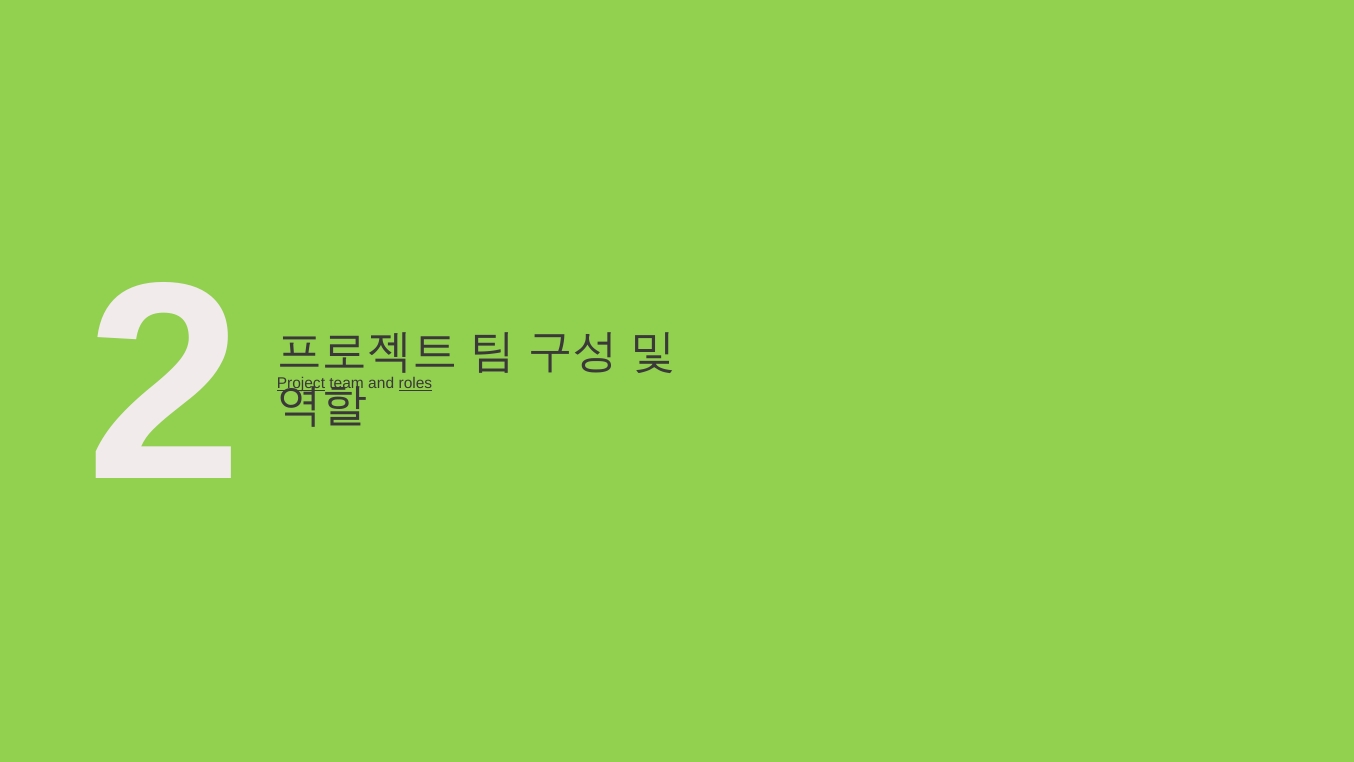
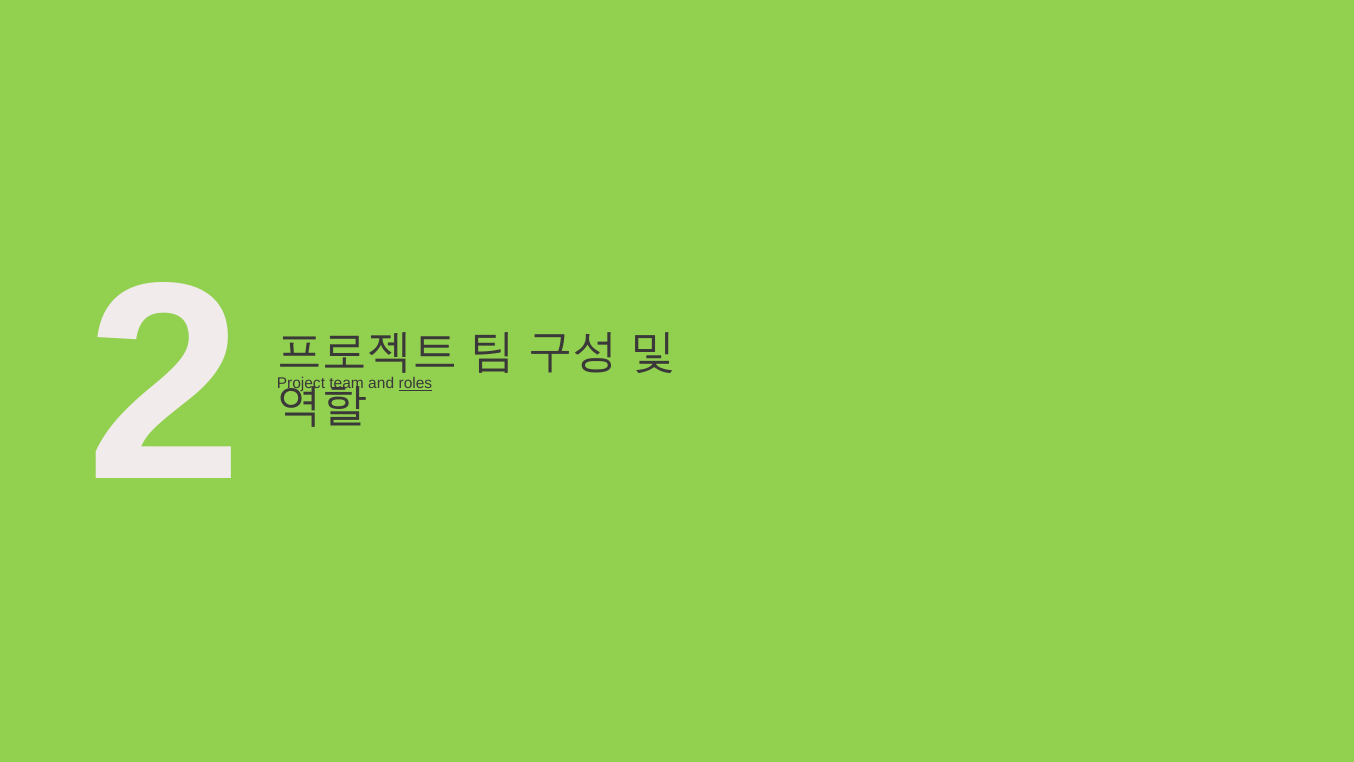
Project underline: present -> none
